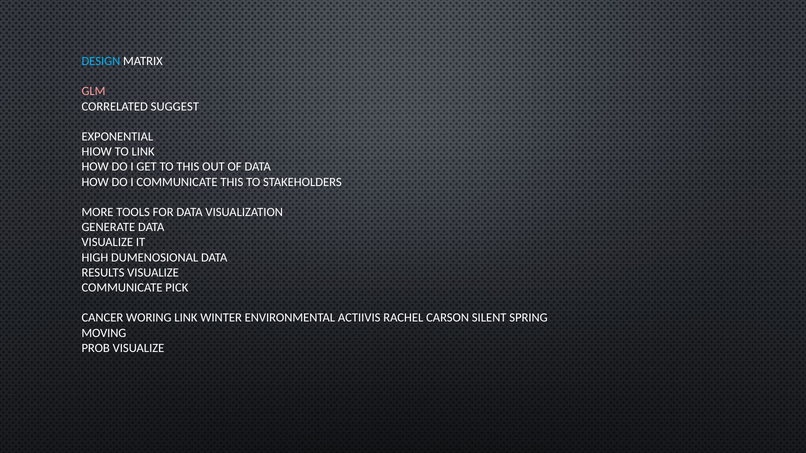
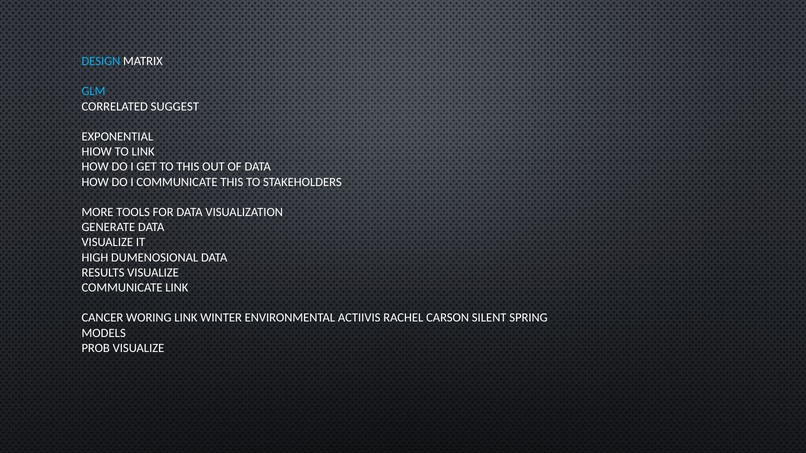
GLM colour: pink -> light blue
COMMUNICATE PICK: PICK -> LINK
MOVING: MOVING -> MODELS
